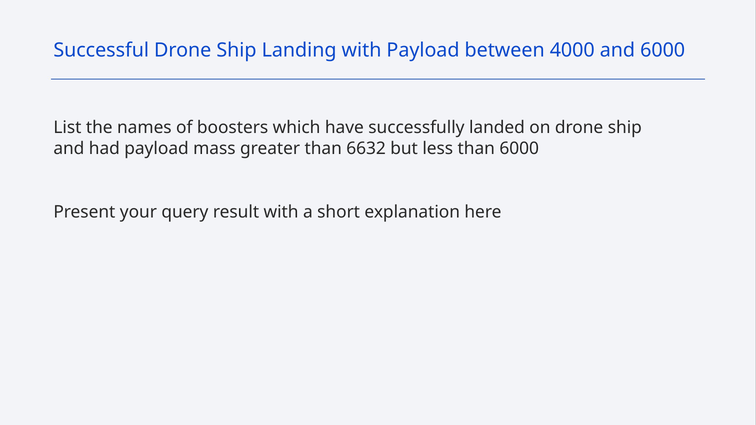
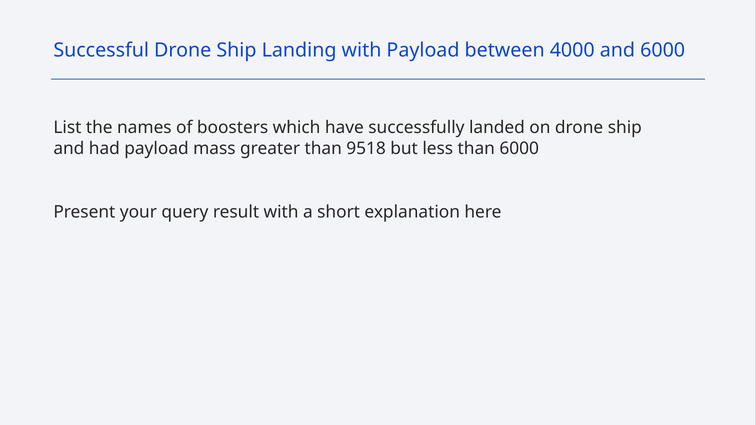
6632: 6632 -> 9518
